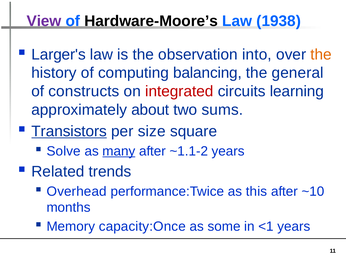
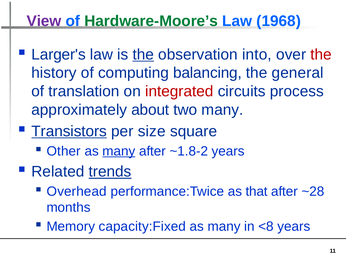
Hardware-Moore’s colour: black -> green
1938: 1938 -> 1968
the at (143, 55) underline: none -> present
the at (321, 55) colour: orange -> red
constructs: constructs -> translation
learning: learning -> process
two sums: sums -> many
Solve: Solve -> Other
~1.1-2: ~1.1-2 -> ~1.8-2
trends underline: none -> present
this: this -> that
~10: ~10 -> ~28
capacity:Once: capacity:Once -> capacity:Fixed
some at (224, 227): some -> many
<1: <1 -> <8
